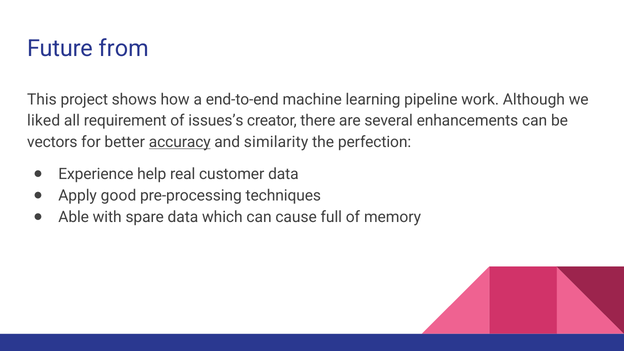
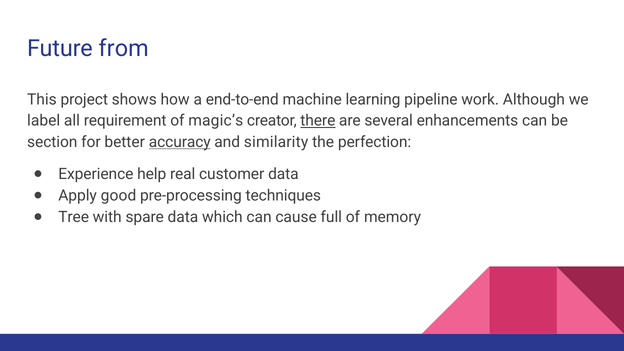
liked: liked -> label
issues’s: issues’s -> magic’s
there underline: none -> present
vectors: vectors -> section
Able: Able -> Tree
